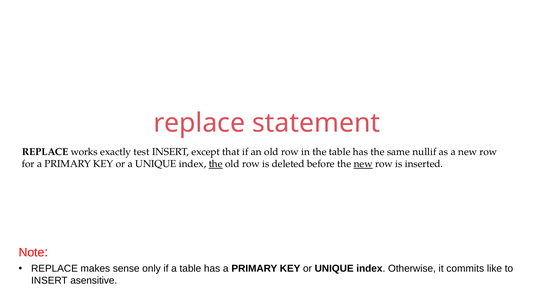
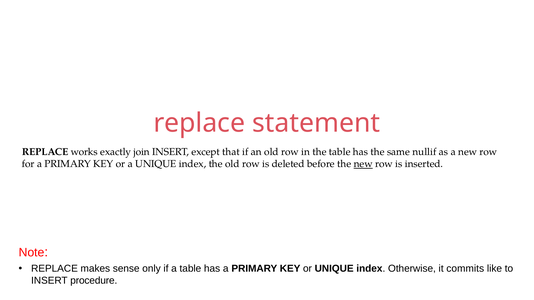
test: test -> join
the at (216, 164) underline: present -> none
asensitive: asensitive -> procedure
